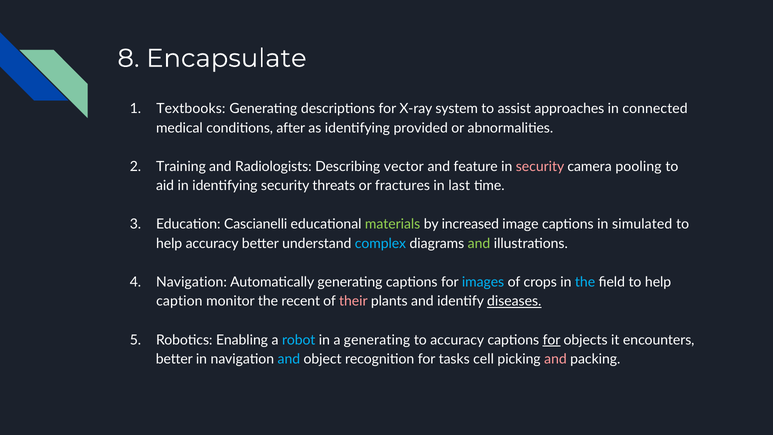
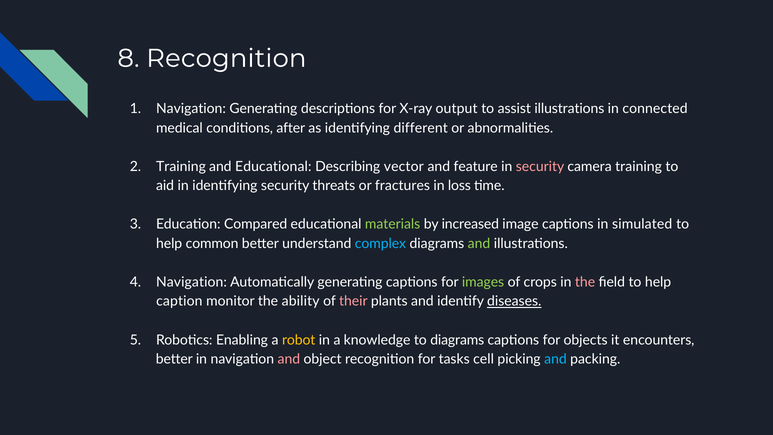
8 Encapsulate: Encapsulate -> Recognition
Textbooks at (191, 109): Textbooks -> Navigation
system: system -> output
assist approaches: approaches -> illustrations
provided: provided -> different
and Radiologists: Radiologists -> Educational
camera pooling: pooling -> training
last: last -> loss
Cascianelli: Cascianelli -> Compared
help accuracy: accuracy -> common
images colour: light blue -> light green
the at (585, 282) colour: light blue -> pink
recent: recent -> ability
robot colour: light blue -> yellow
a generating: generating -> knowledge
to accuracy: accuracy -> diagrams
for at (552, 340) underline: present -> none
and at (289, 359) colour: light blue -> pink
and at (555, 359) colour: pink -> light blue
